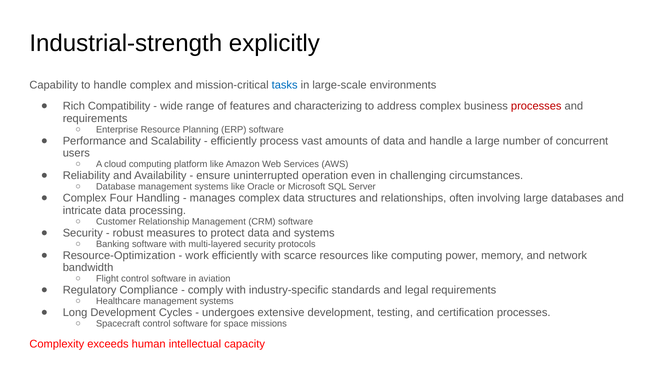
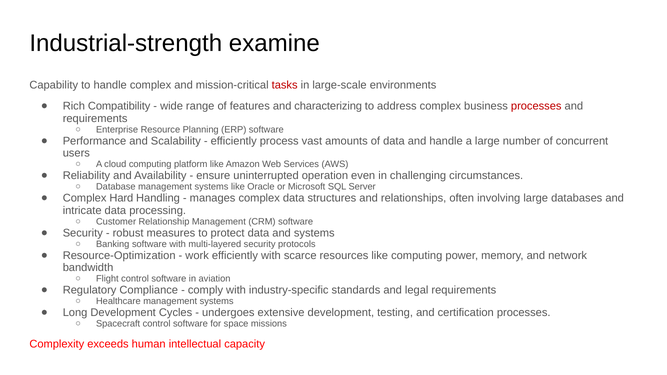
explicitly: explicitly -> examine
tasks colour: blue -> red
Four: Four -> Hard
